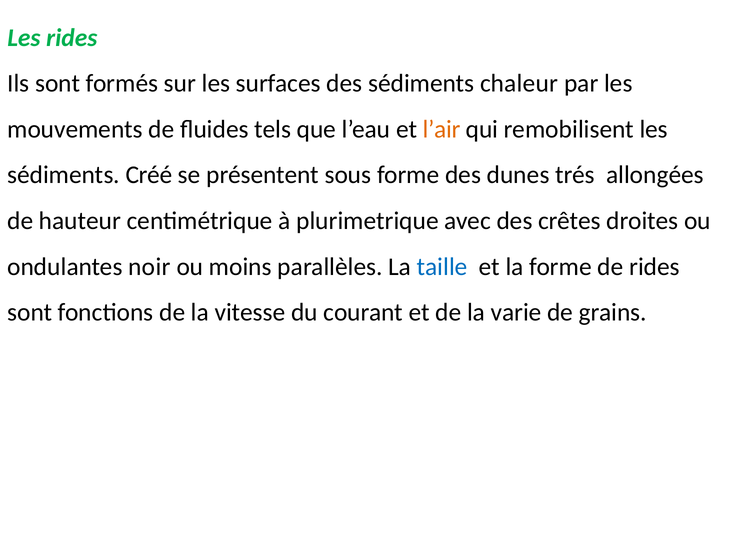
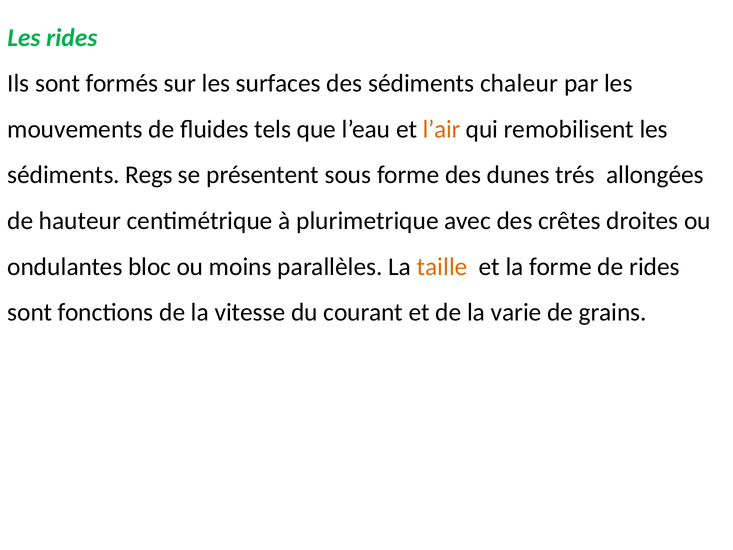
Créé: Créé -> Regs
noir: noir -> bloc
taille colour: blue -> orange
